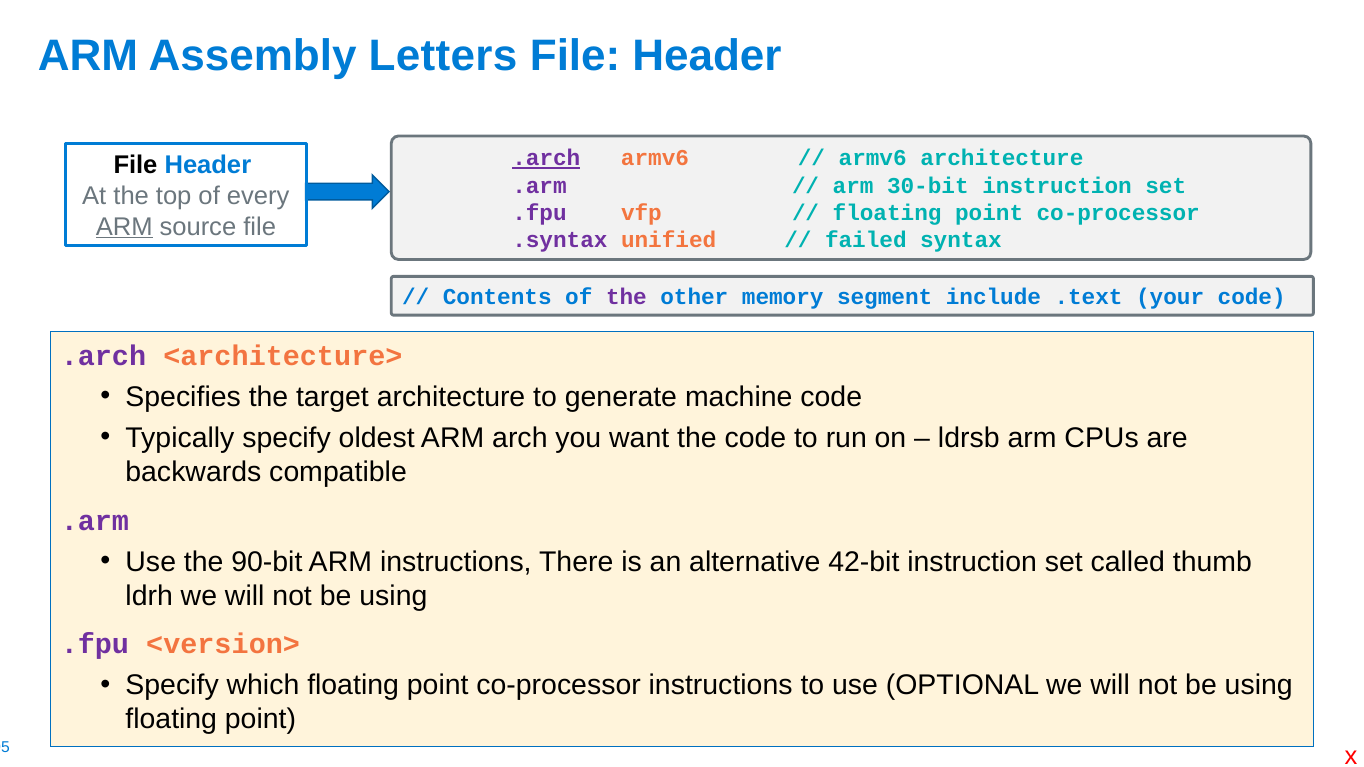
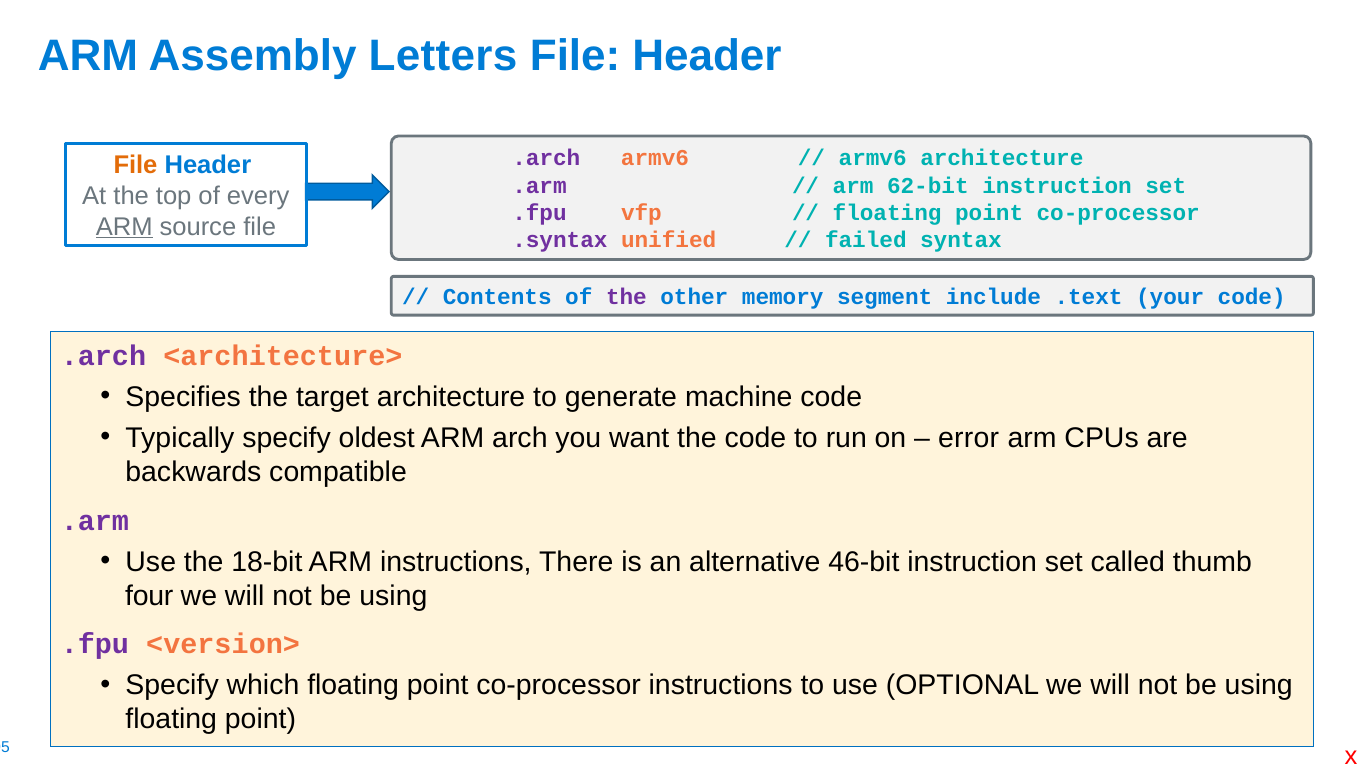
.arch at (546, 158) underline: present -> none
File at (136, 165) colour: black -> orange
30-bit: 30-bit -> 62-bit
ldrsb: ldrsb -> error
90-bit: 90-bit -> 18-bit
42-bit: 42-bit -> 46-bit
ldrh: ldrh -> four
